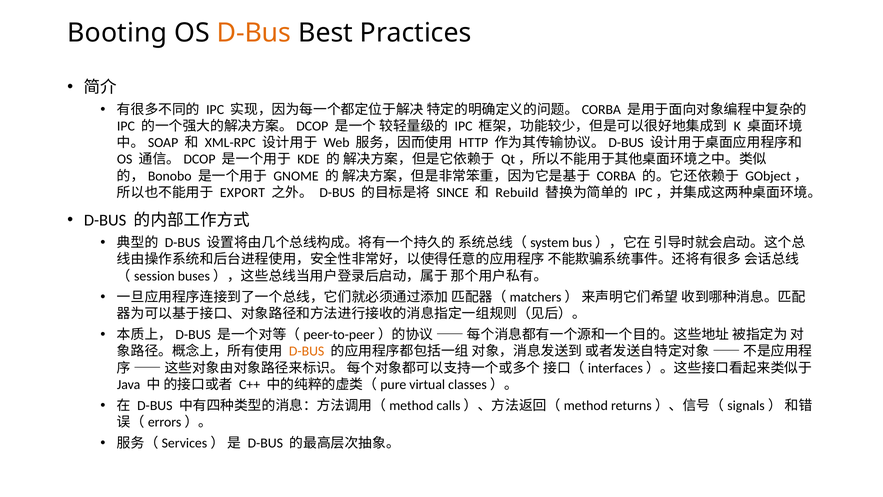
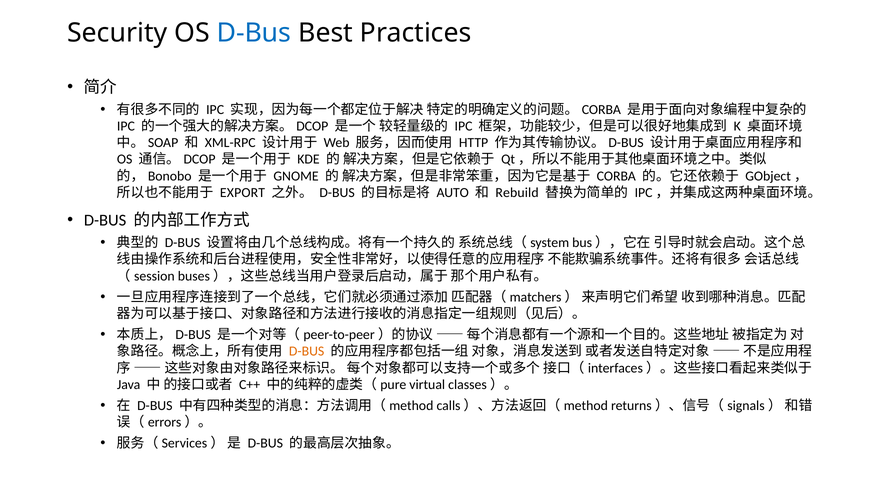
Booting: Booting -> Security
D-Bus at (254, 33) colour: orange -> blue
SINCE: SINCE -> AUTO
